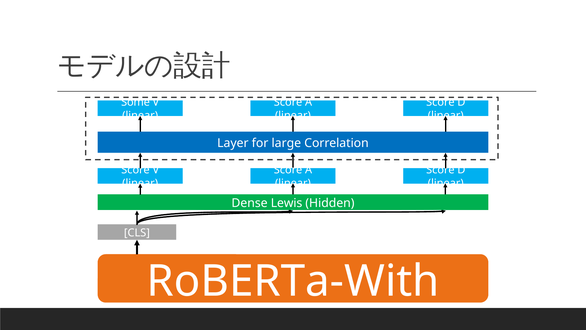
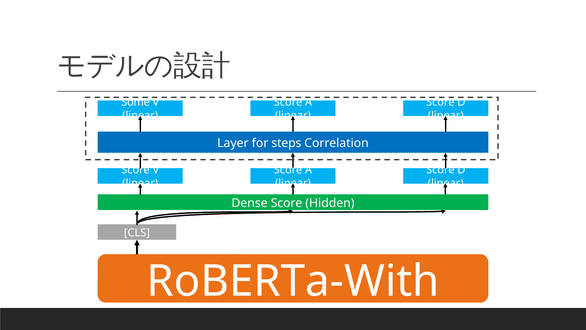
large: large -> steps
Dense Lewis: Lewis -> Score
